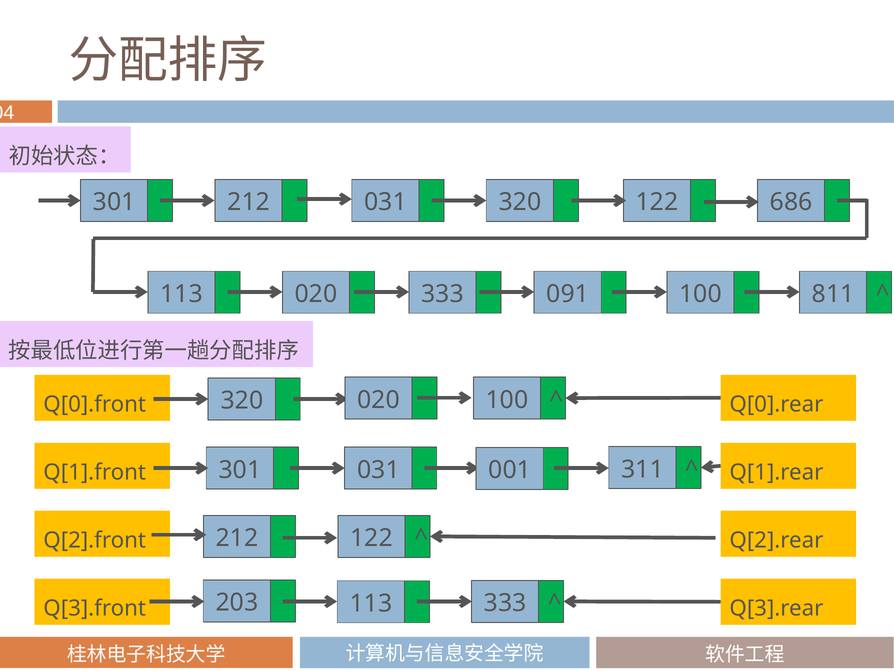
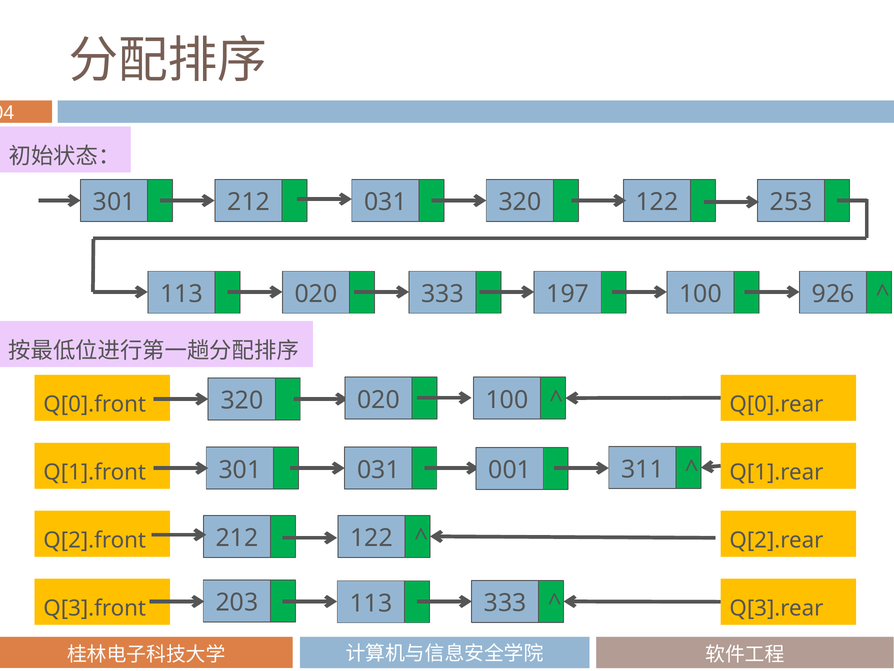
686: 686 -> 253
091: 091 -> 197
811: 811 -> 926
